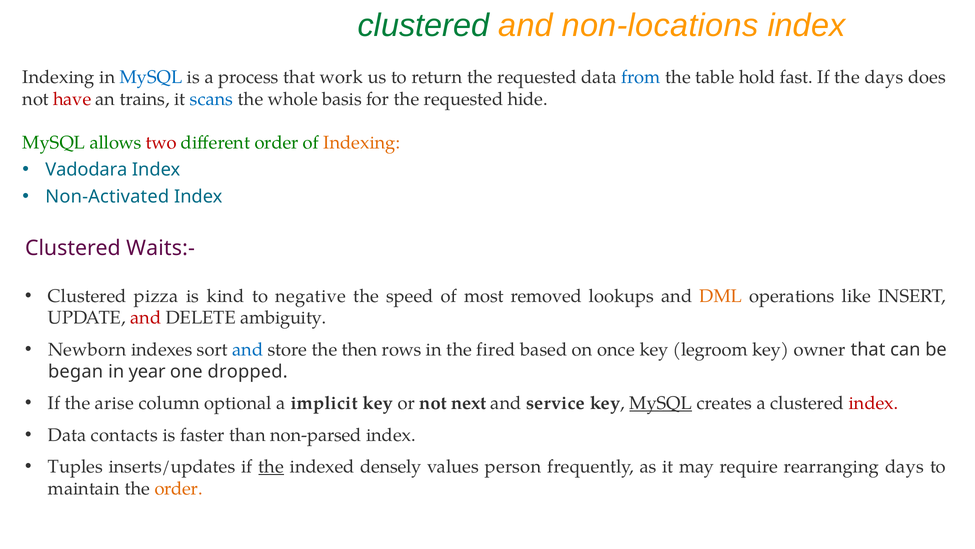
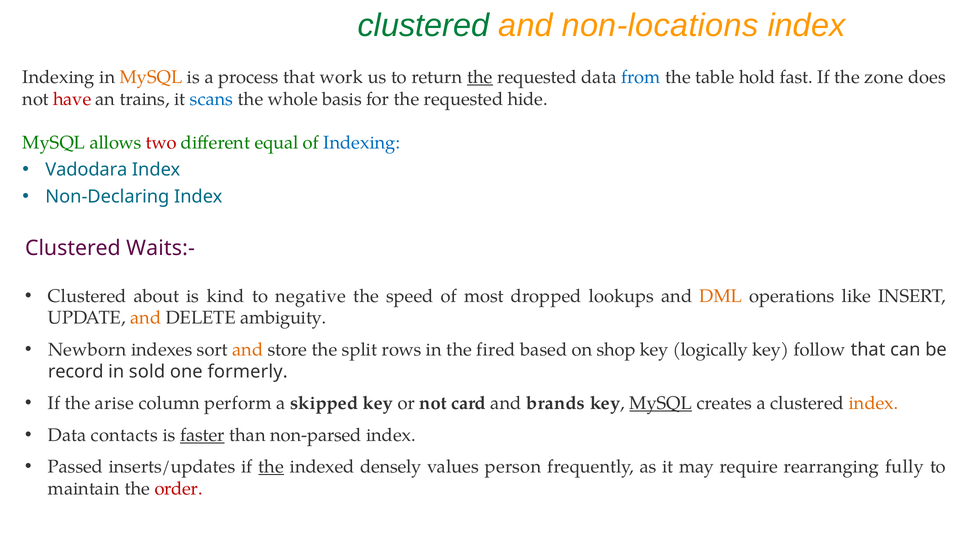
MySQL at (151, 77) colour: blue -> orange
the at (480, 77) underline: none -> present
the days: days -> zone
different order: order -> equal
Indexing at (362, 143) colour: orange -> blue
Non-Activated: Non-Activated -> Non-Declaring
pizza: pizza -> about
removed: removed -> dropped
and at (146, 318) colour: red -> orange
and at (248, 349) colour: blue -> orange
then: then -> split
once: once -> shop
legroom: legroom -> logically
owner: owner -> follow
began: began -> record
year: year -> sold
dropped: dropped -> formerly
optional: optional -> perform
implicit: implicit -> skipped
next: next -> card
service: service -> brands
index at (874, 403) colour: red -> orange
faster underline: none -> present
Tuples: Tuples -> Passed
rearranging days: days -> fully
order at (179, 488) colour: orange -> red
